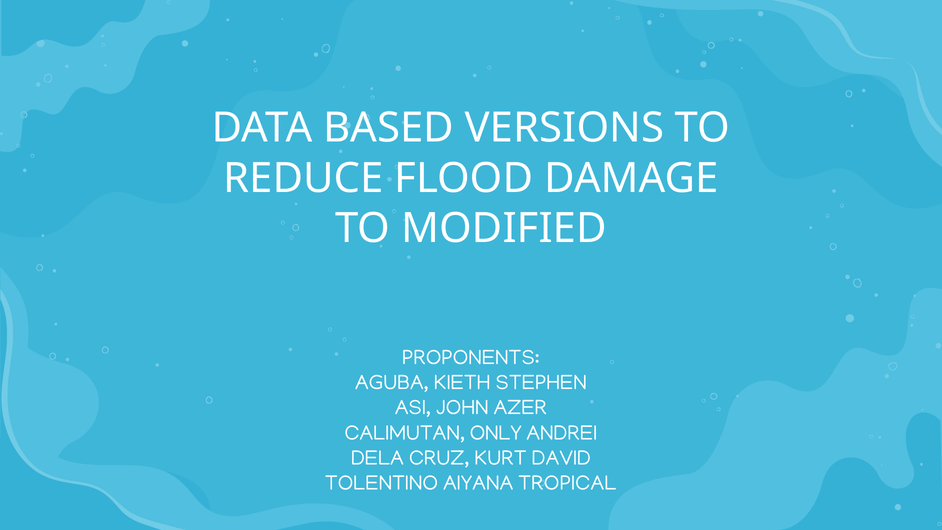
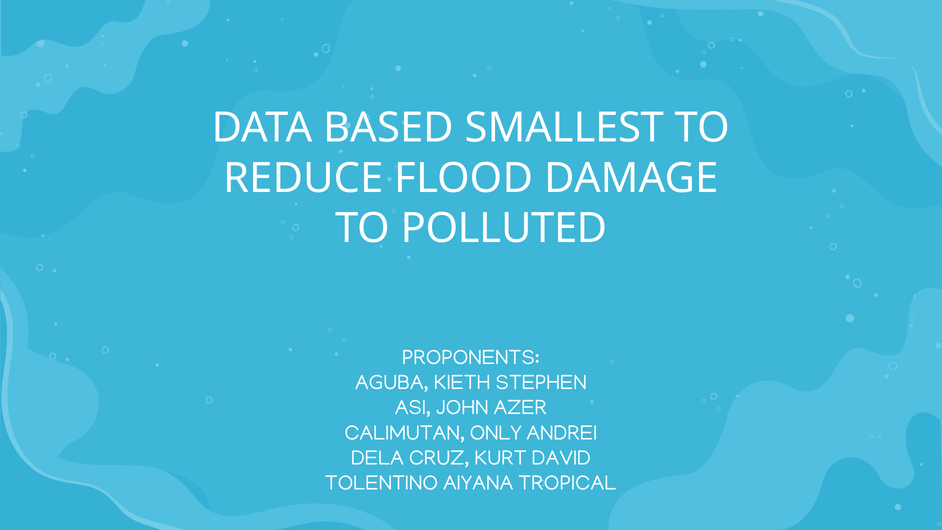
VERSIONS: VERSIONS -> SMALLEST
MODIFIED: MODIFIED -> POLLUTED
